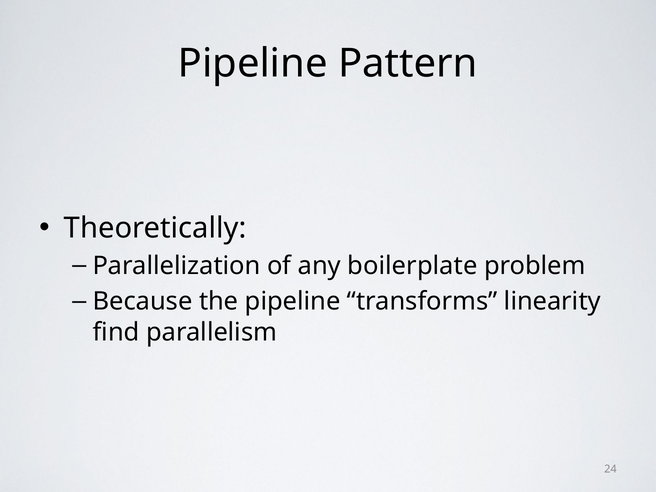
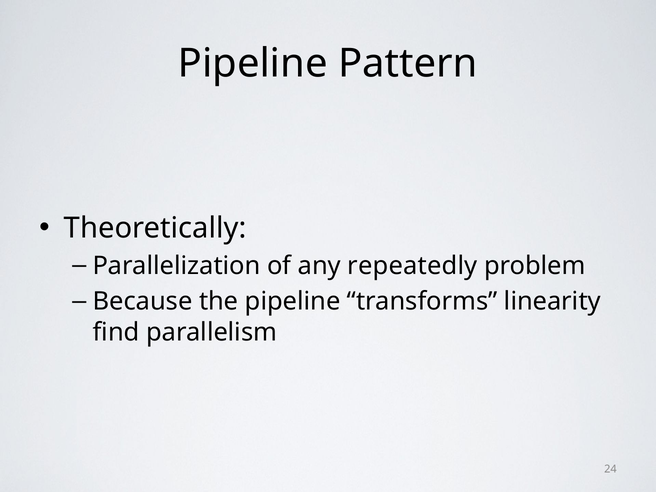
boilerplate: boilerplate -> repeatedly
